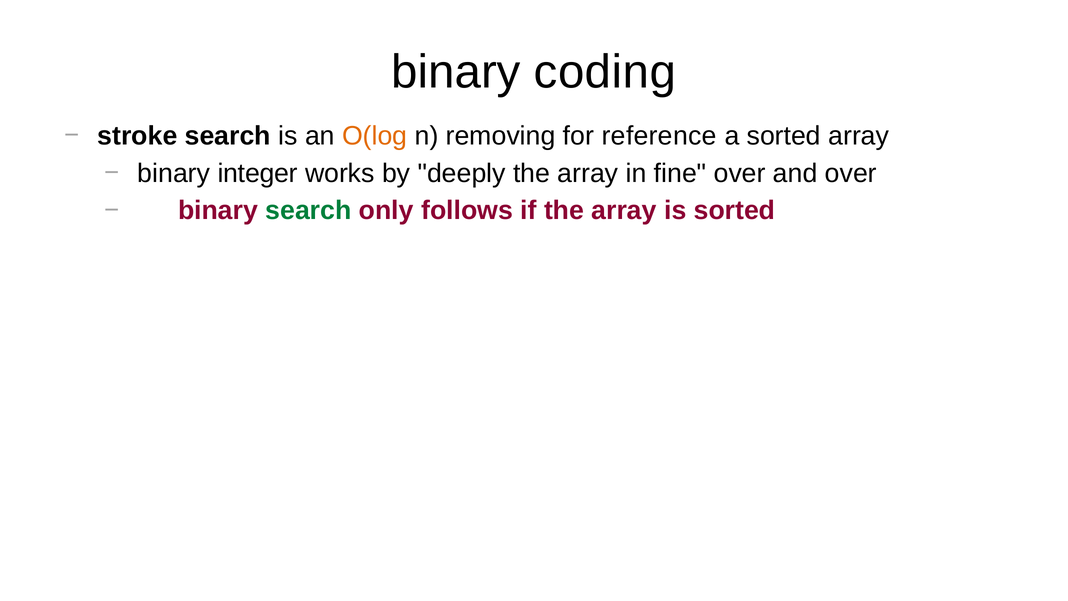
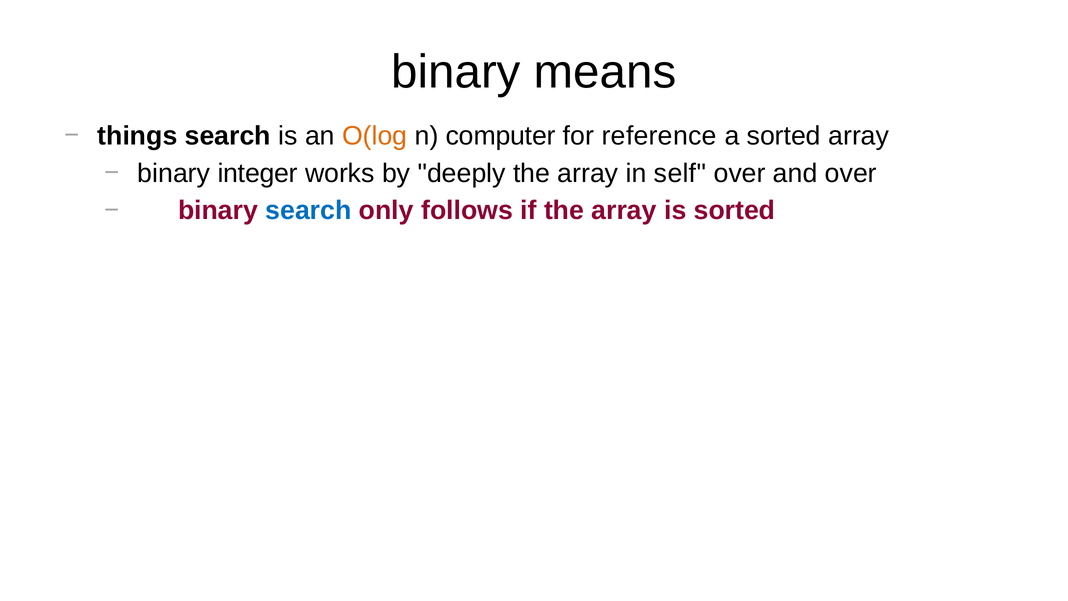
coding: coding -> means
stroke: stroke -> things
removing: removing -> computer
fine: fine -> self
search at (308, 211) colour: green -> blue
